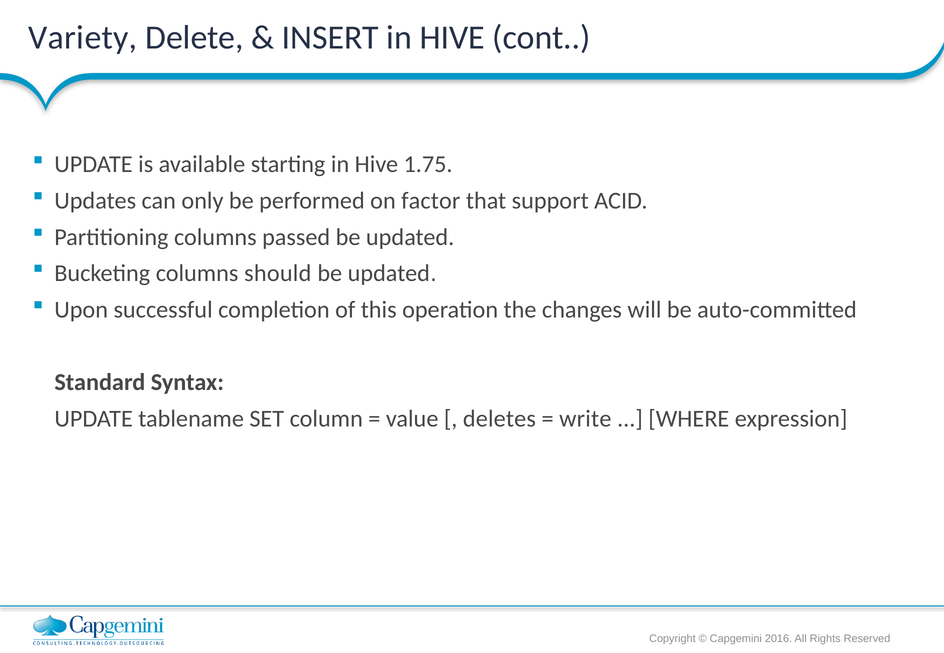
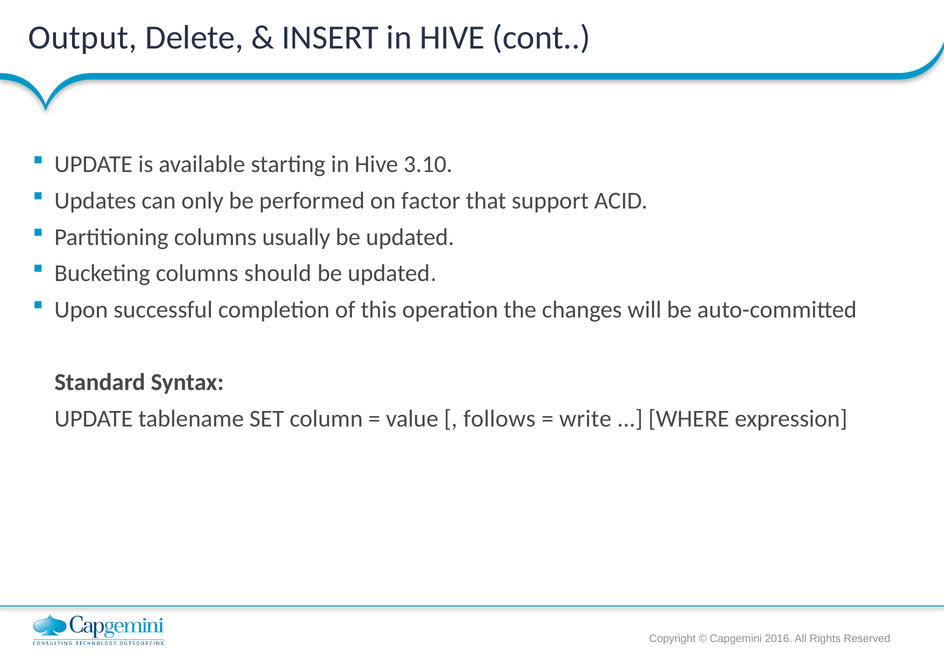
Variety: Variety -> Output
1.75: 1.75 -> 3.10
passed: passed -> usually
deletes: deletes -> follows
